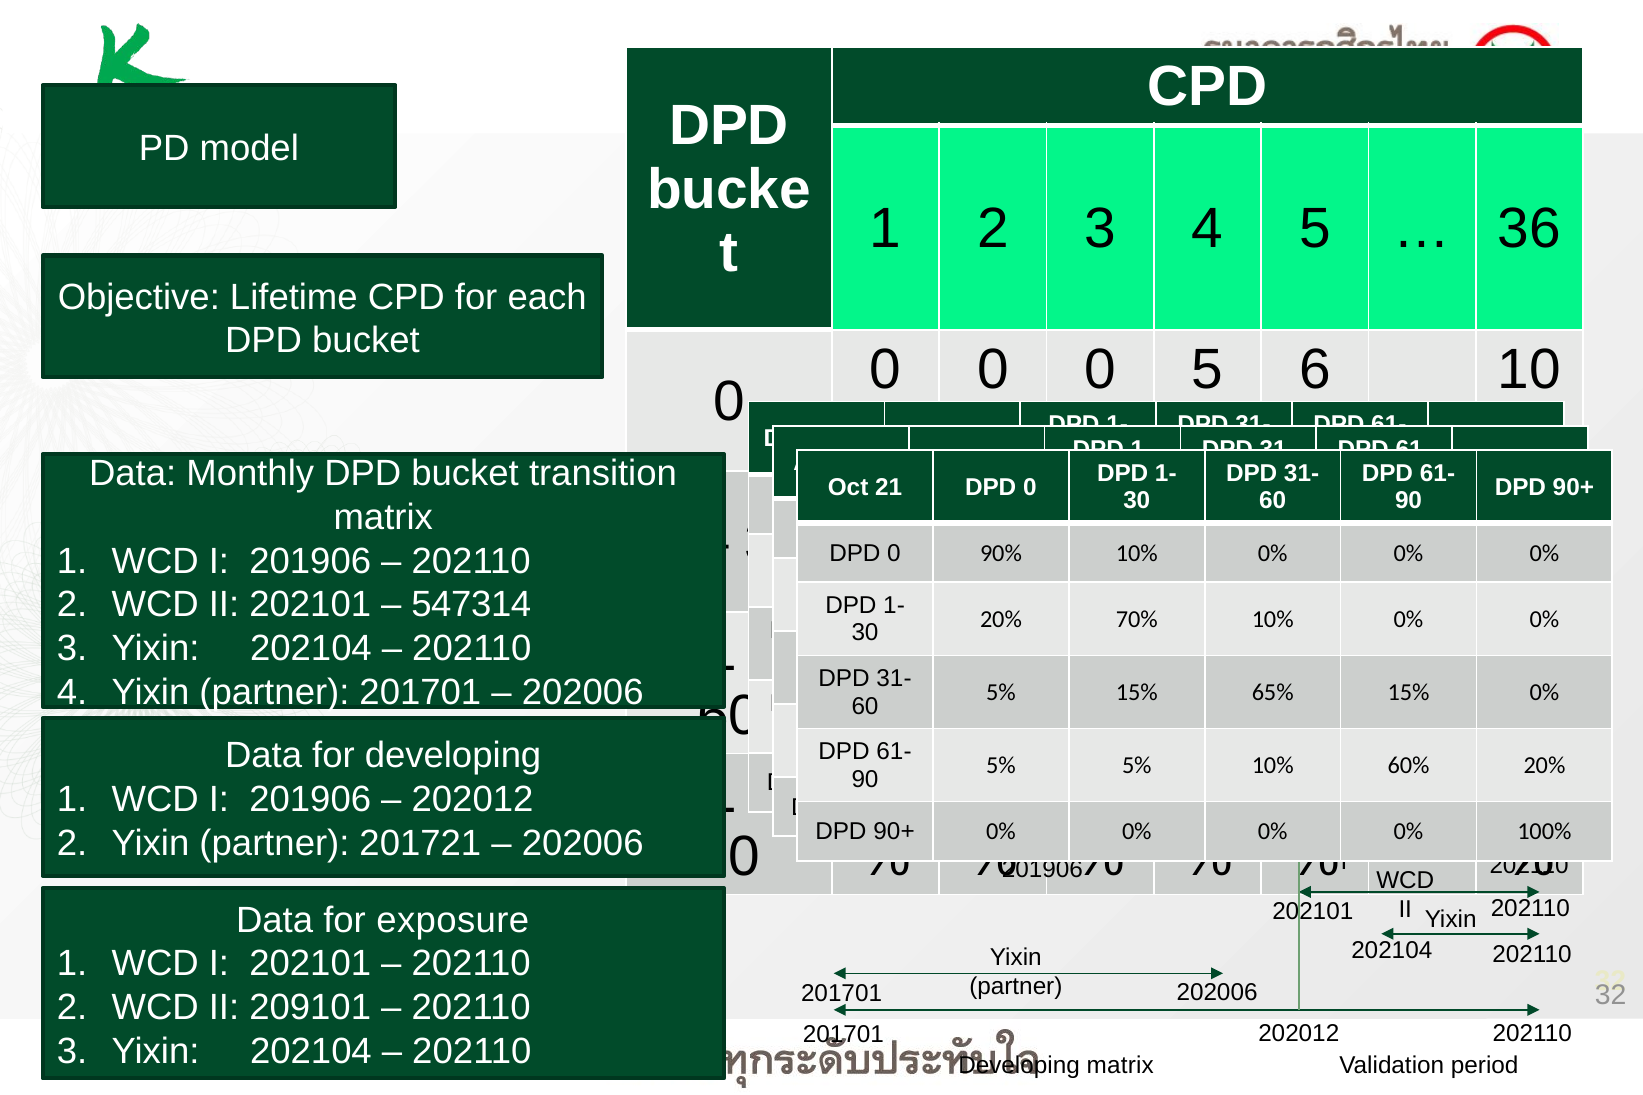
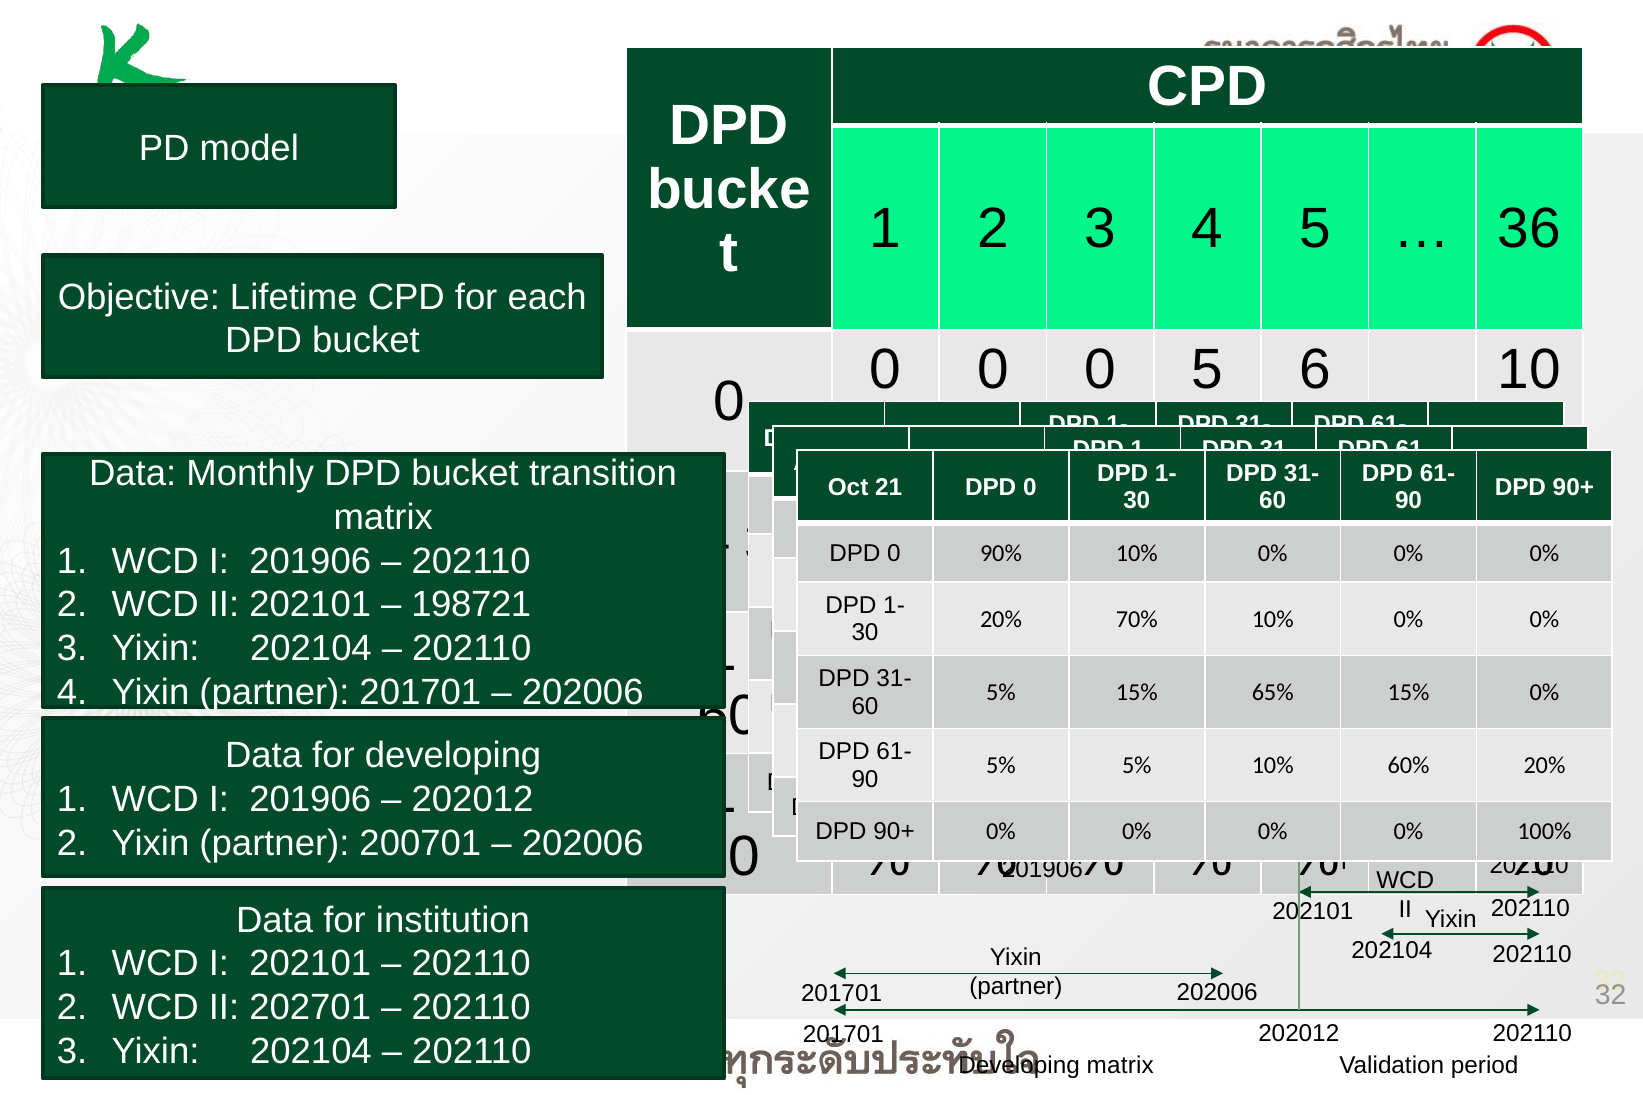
547314: 547314 -> 198721
201721: 201721 -> 200701
exposure: exposure -> institution
209101: 209101 -> 202701
